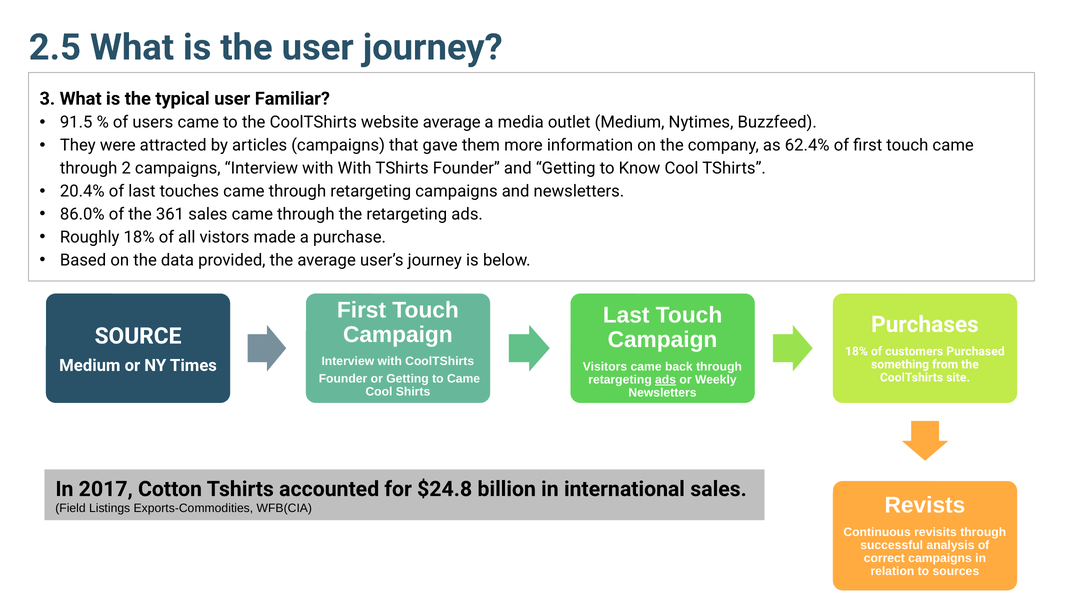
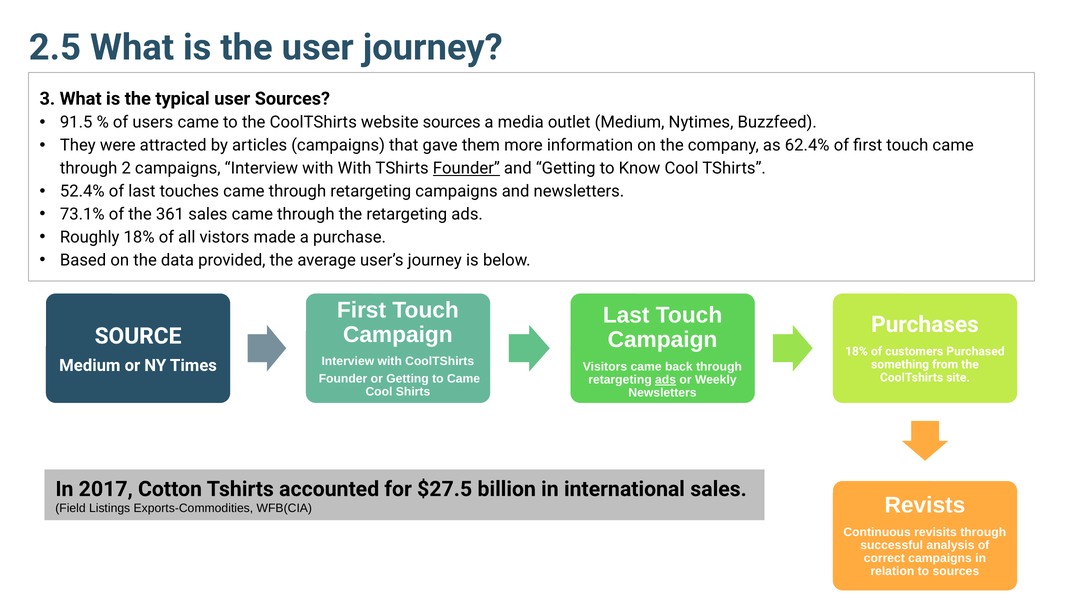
user Familiar: Familiar -> Sources
website average: average -> sources
Founder at (466, 168) underline: none -> present
20.4%: 20.4% -> 52.4%
86.0%: 86.0% -> 73.1%
$24.8: $24.8 -> $27.5
